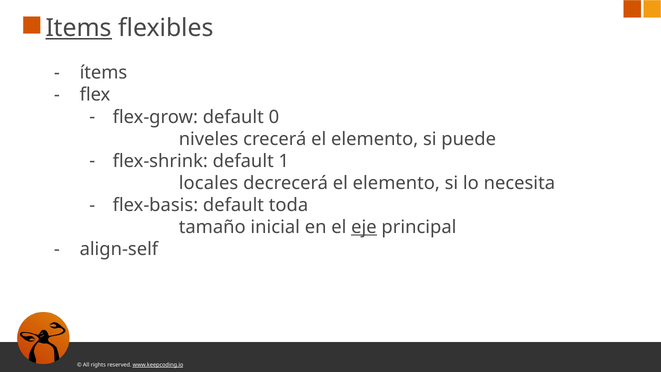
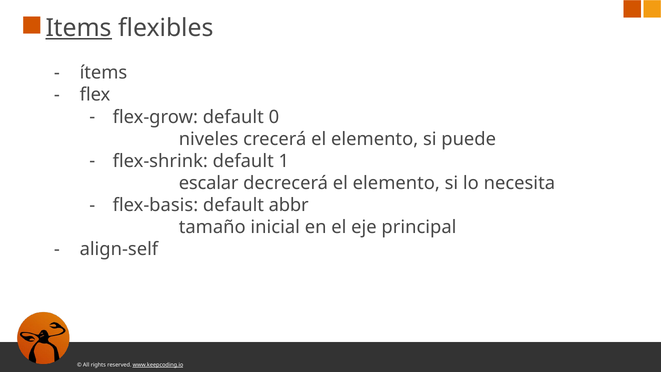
locales: locales -> escalar
toda: toda -> abbr
eje underline: present -> none
